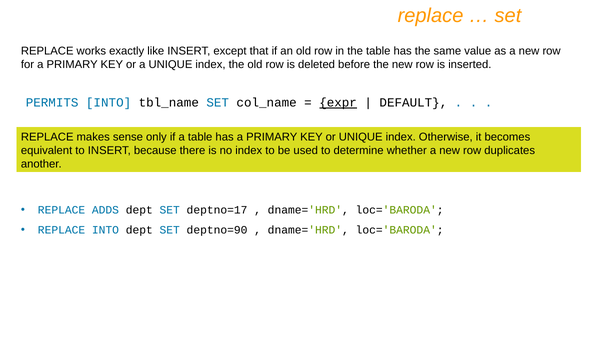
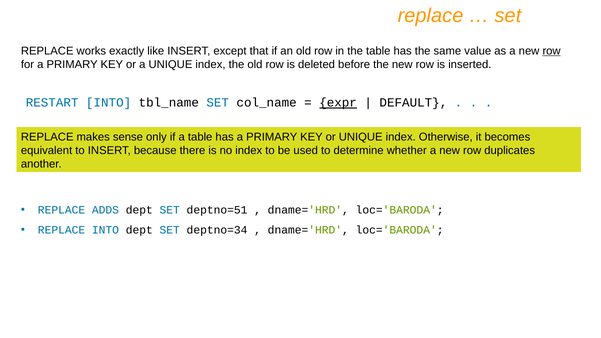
row at (552, 51) underline: none -> present
PERMITS: PERMITS -> RESTART
deptno=17: deptno=17 -> deptno=51
deptno=90: deptno=90 -> deptno=34
